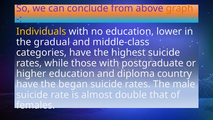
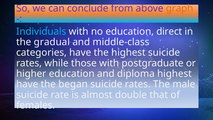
Individuals colour: yellow -> light blue
lower: lower -> direct
diploma country: country -> highest
